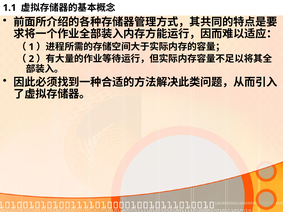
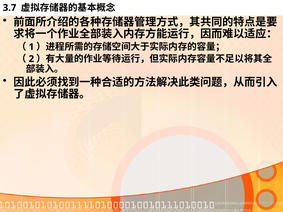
1.1: 1.1 -> 3.7
